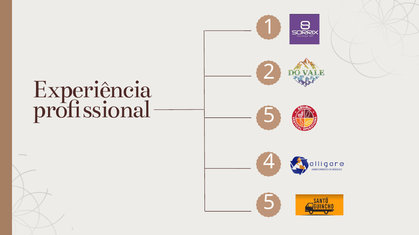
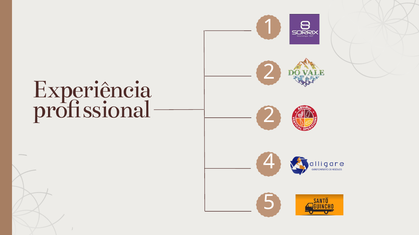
profissional 5: 5 -> 2
